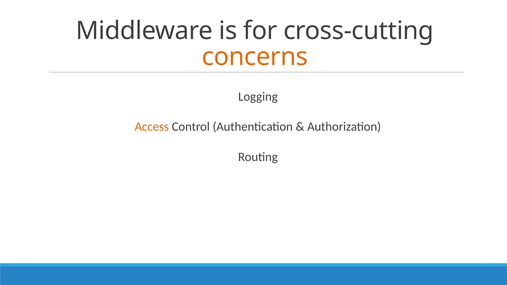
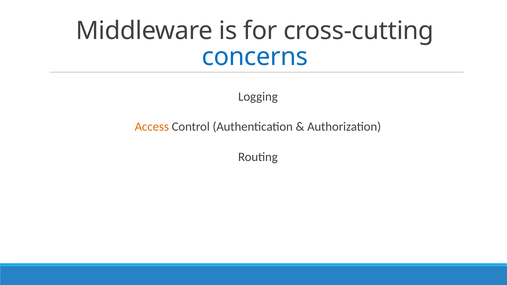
concerns colour: orange -> blue
